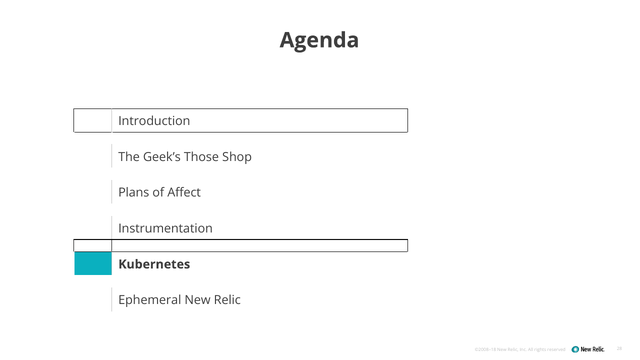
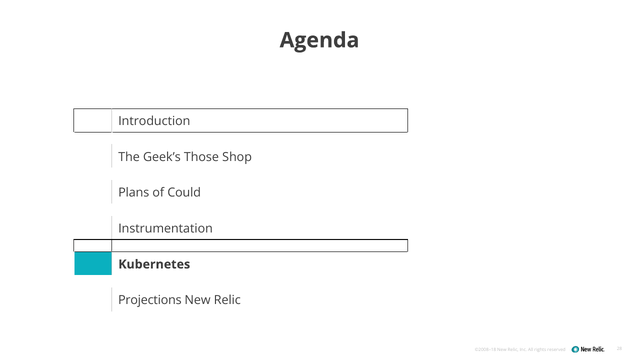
Affect: Affect -> Could
Ephemeral: Ephemeral -> Projections
